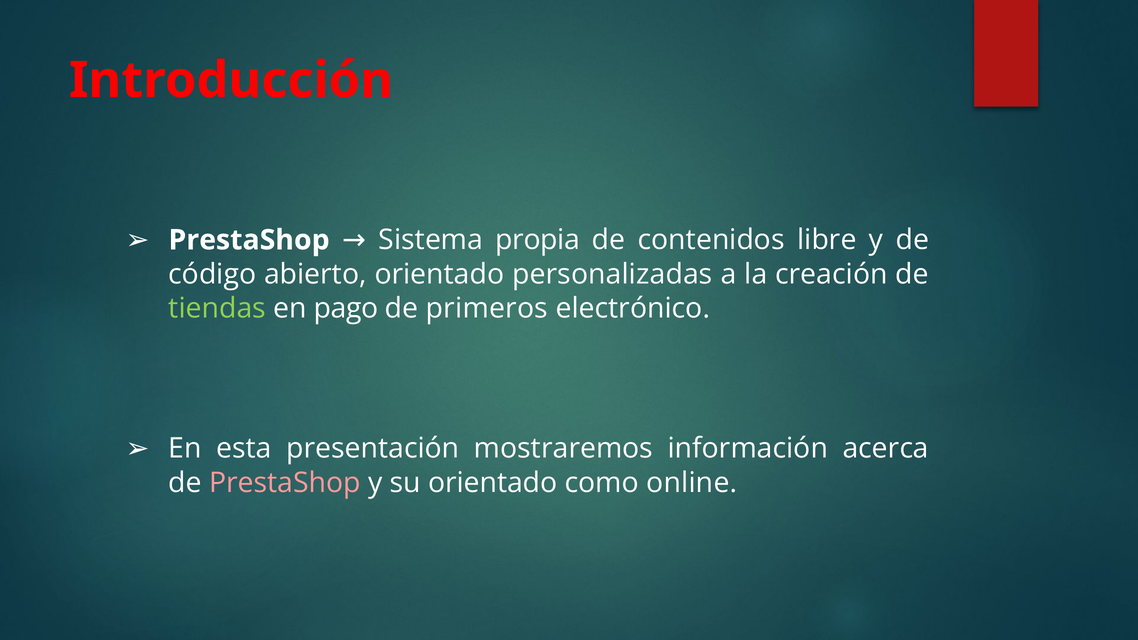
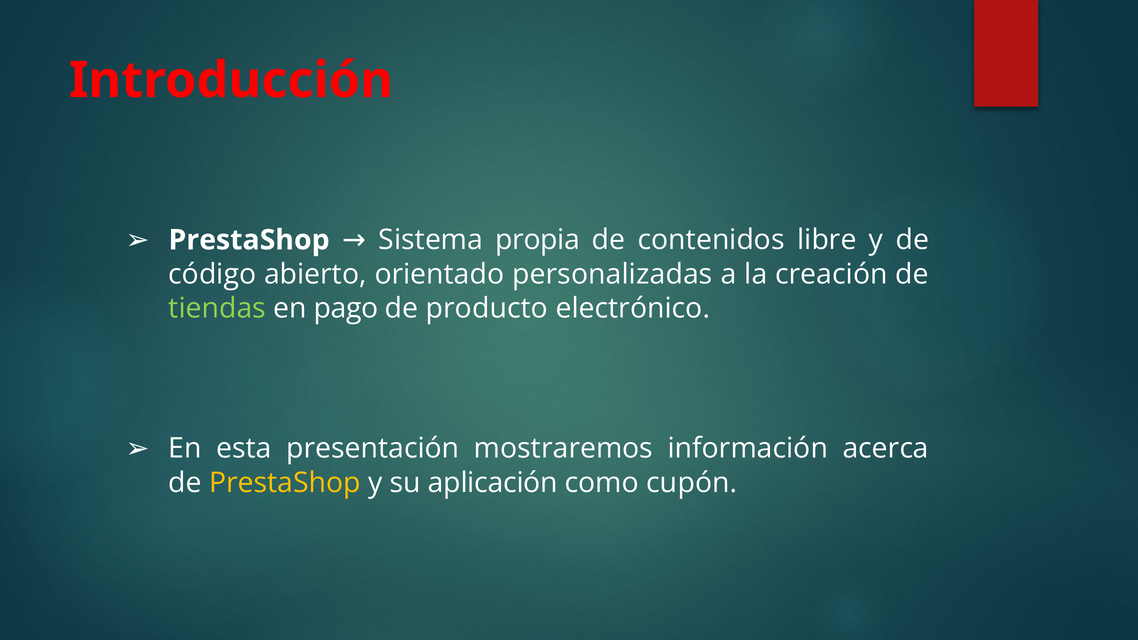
primeros: primeros -> producto
PrestaShop at (285, 483) colour: pink -> yellow
su orientado: orientado -> aplicación
online: online -> cupón
